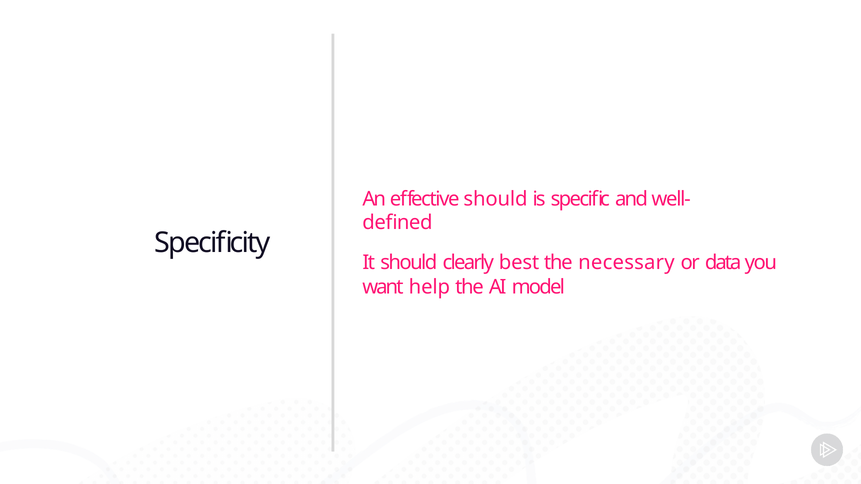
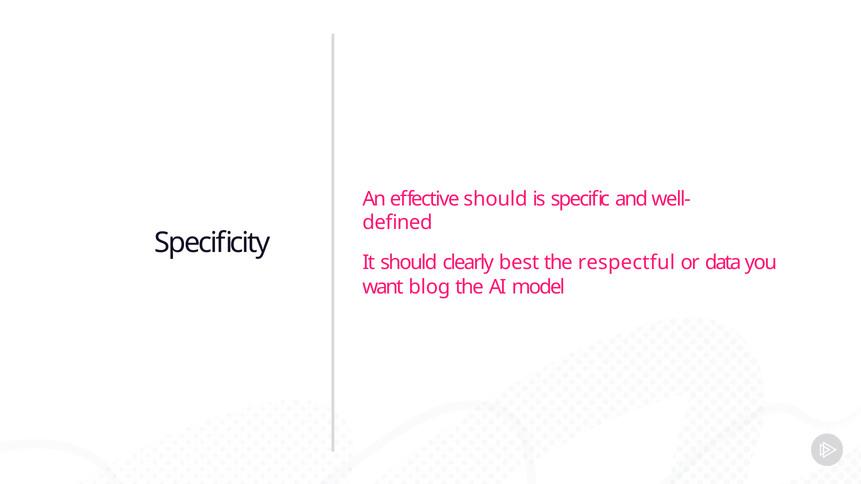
necessary: necessary -> respectful
help: help -> blog
